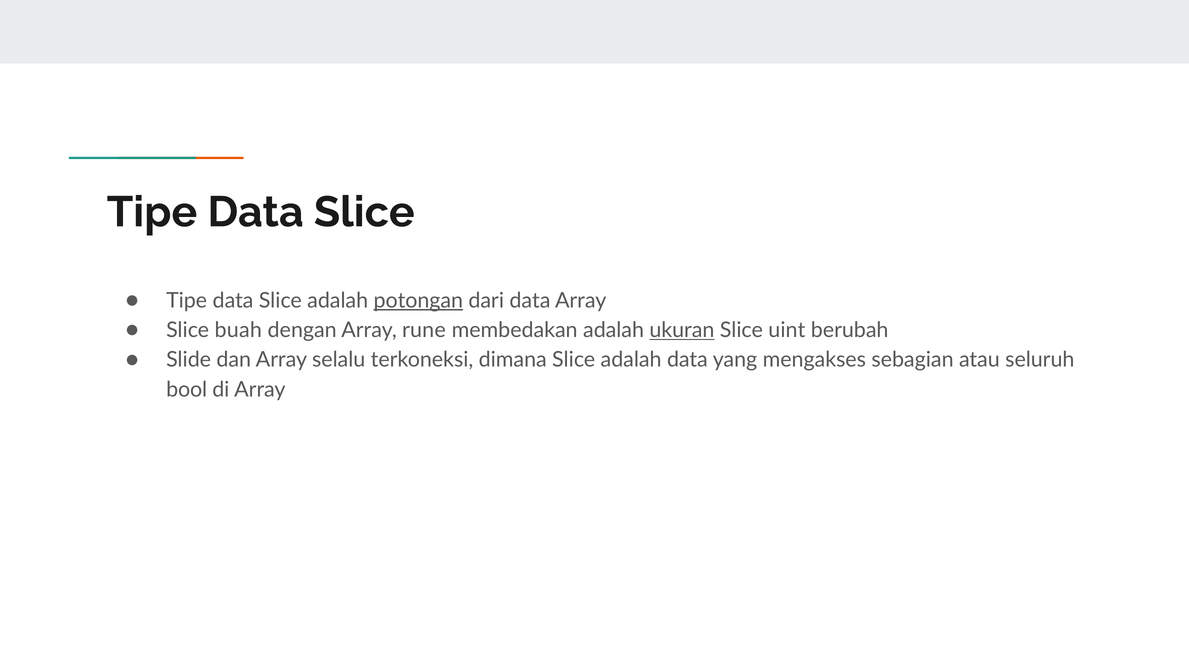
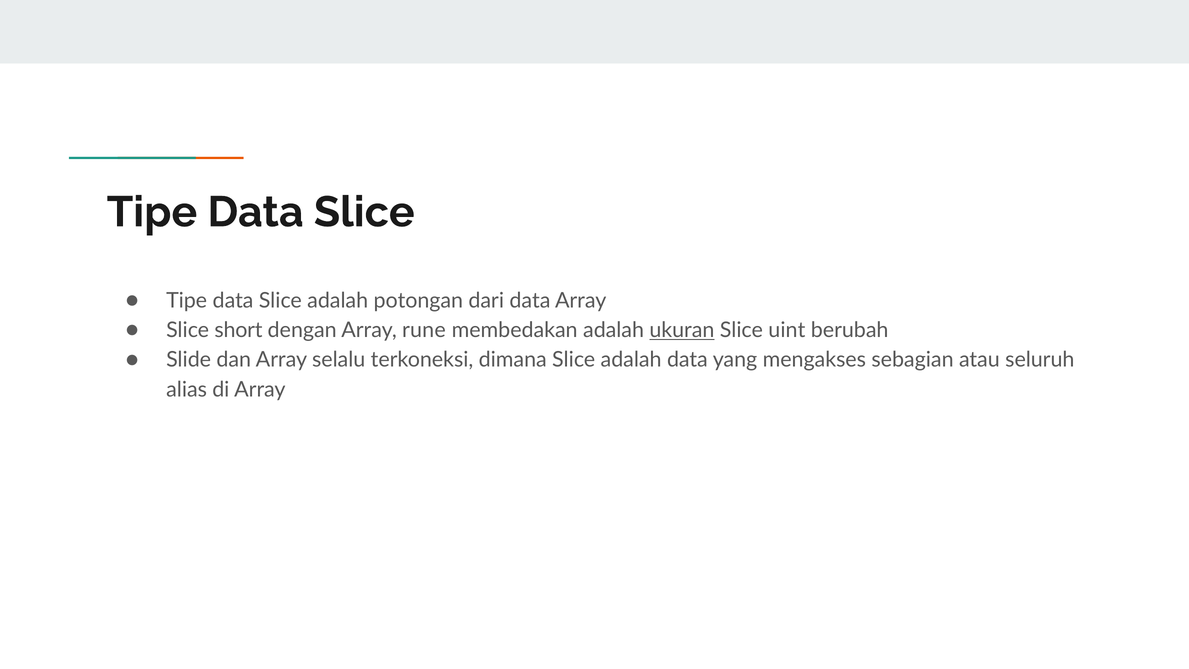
potongan underline: present -> none
buah: buah -> short
bool: bool -> alias
